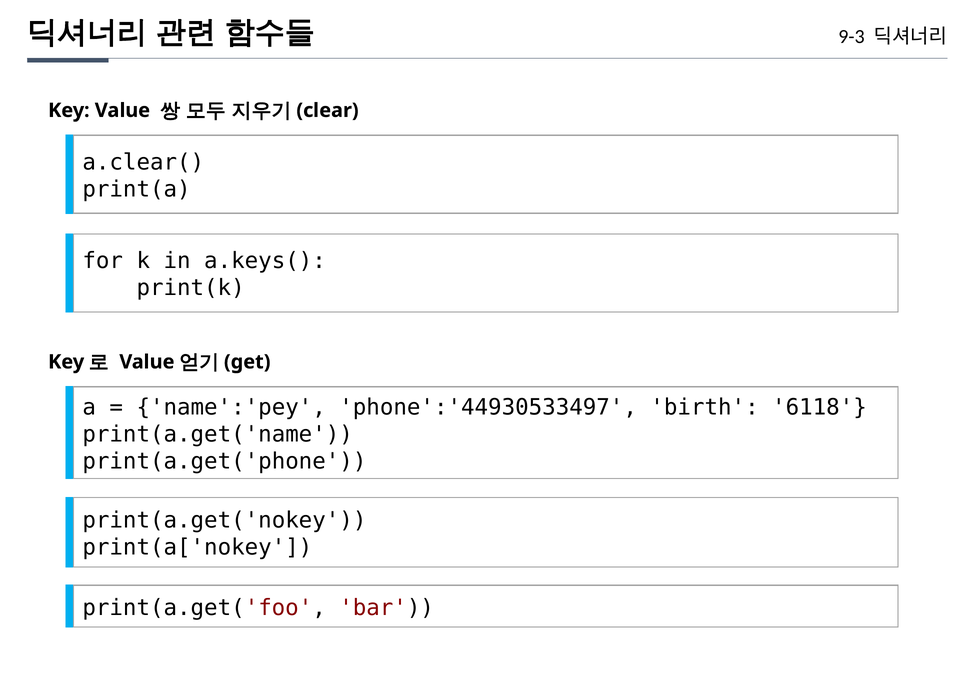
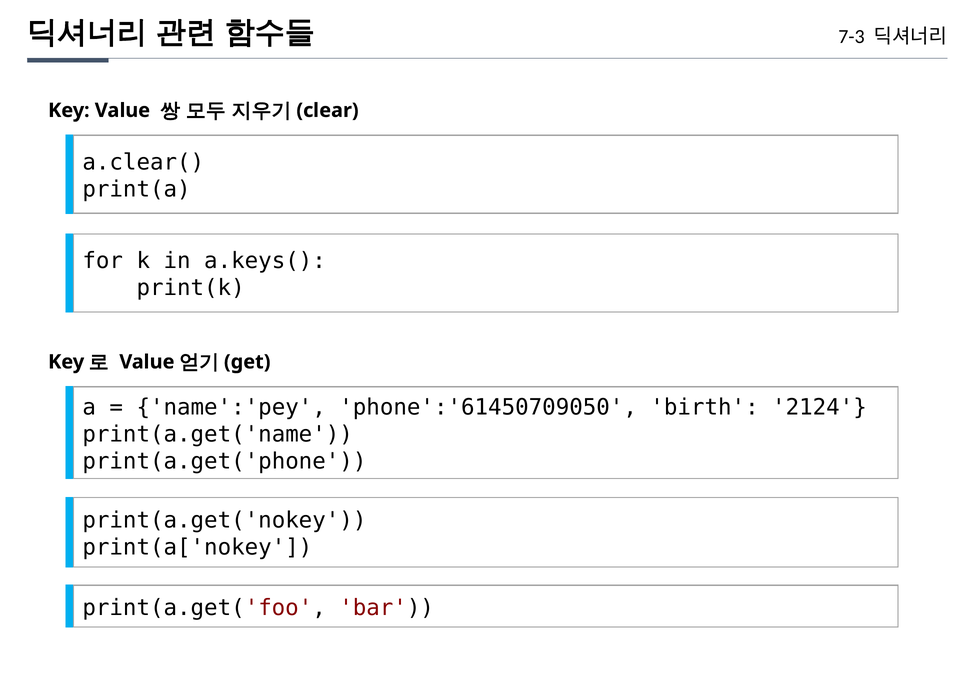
9-3: 9-3 -> 7-3
phone':'44930533497: phone':'44930533497 -> phone':'61450709050
6118: 6118 -> 2124
